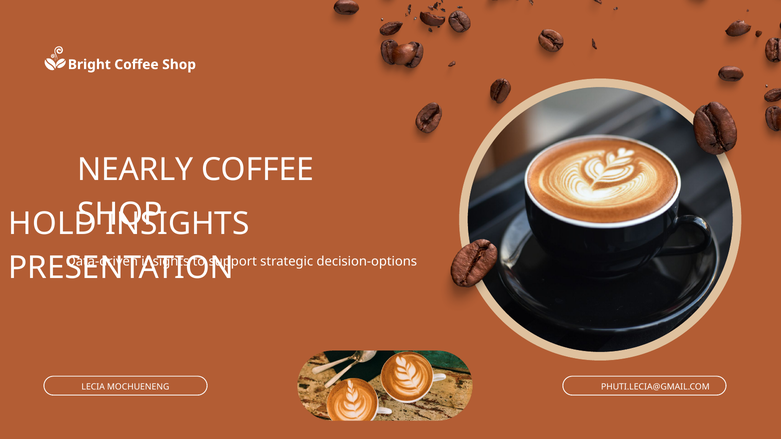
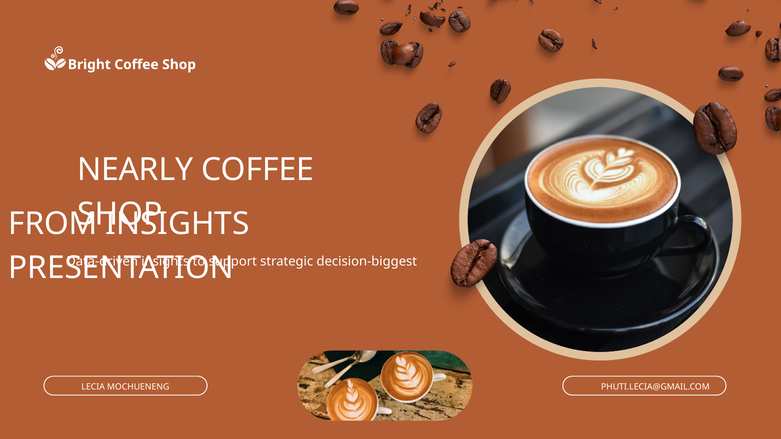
HOLD: HOLD -> FROM
decision-options: decision-options -> decision-biggest
